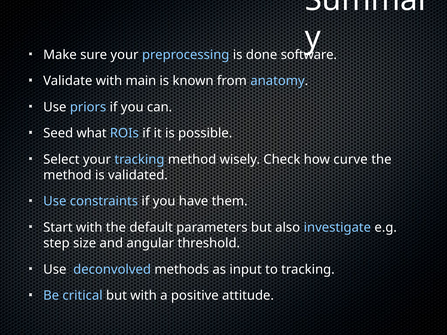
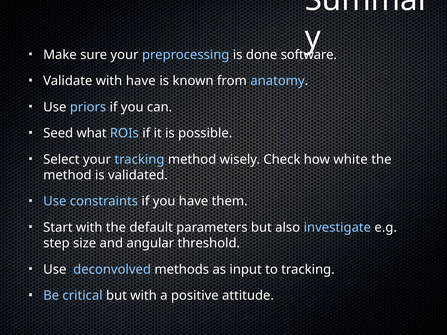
with main: main -> have
curve: curve -> white
